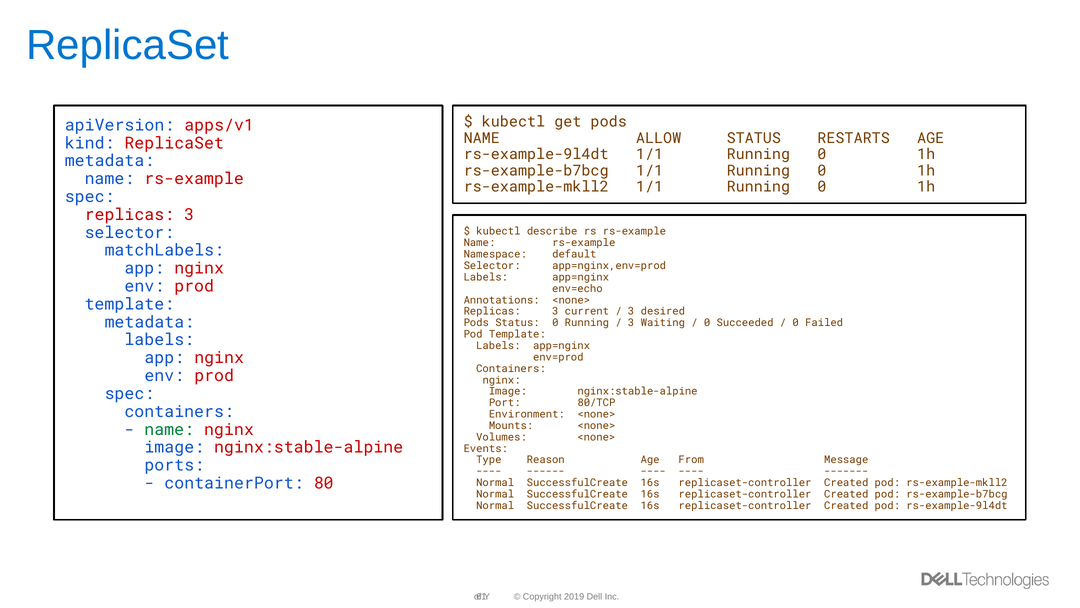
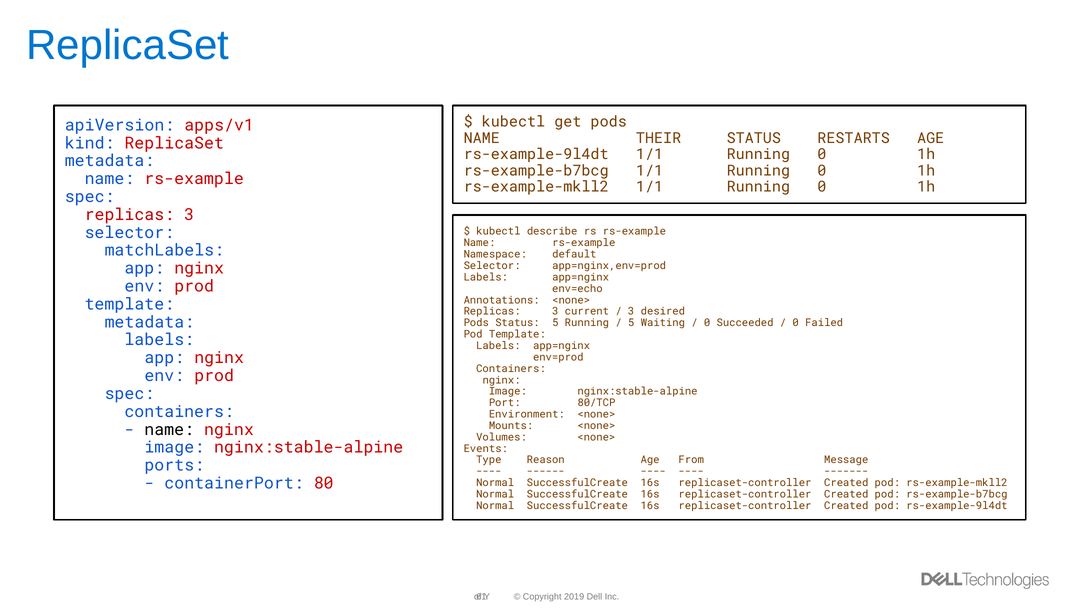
ALLOW: ALLOW -> THEIR
Status 0: 0 -> 5
3 at (631, 323): 3 -> 5
name at (169, 429) colour: green -> black
